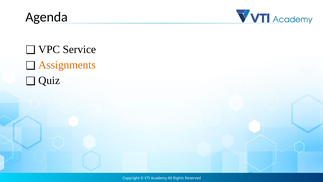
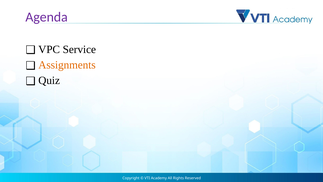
Agenda colour: black -> purple
